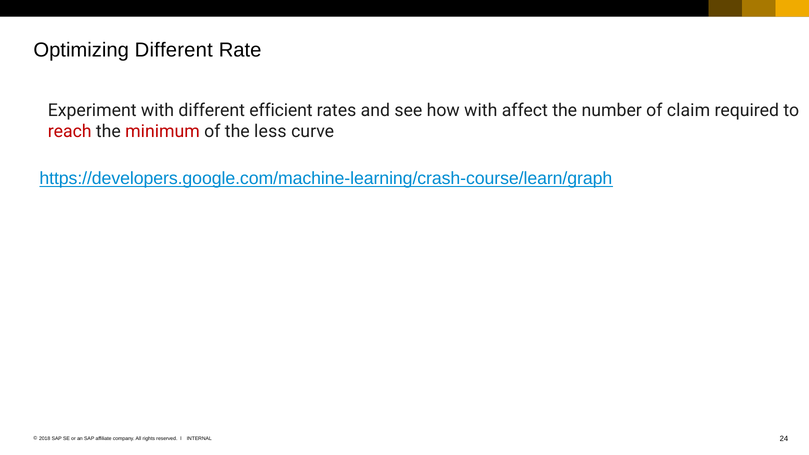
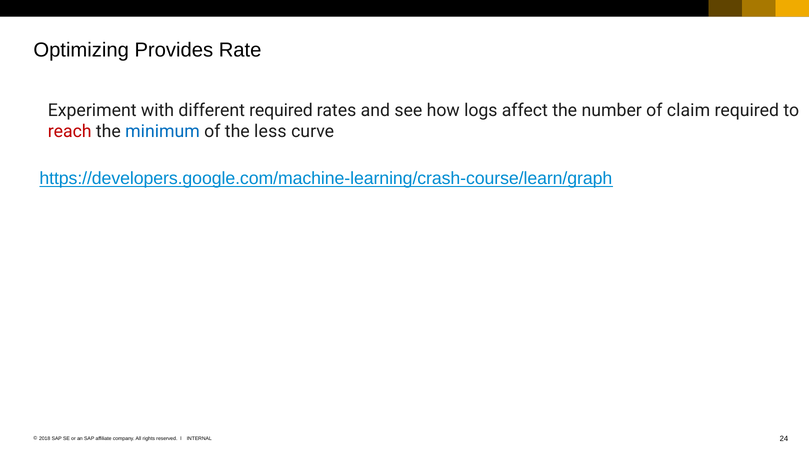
Optimizing Different: Different -> Provides
different efficient: efficient -> required
how with: with -> logs
minimum colour: red -> blue
